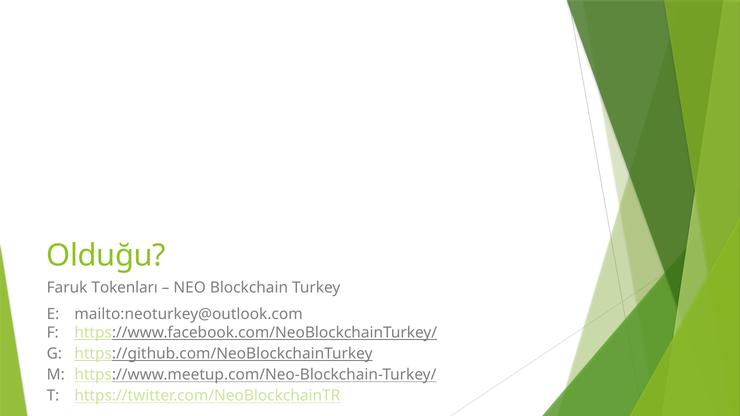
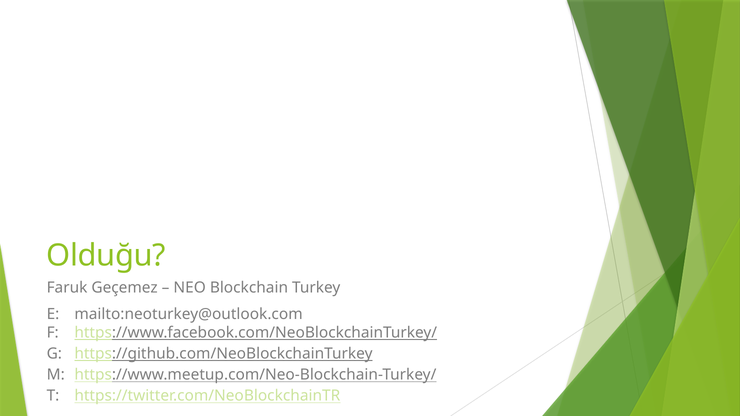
Tokenları: Tokenları -> Geçemez
